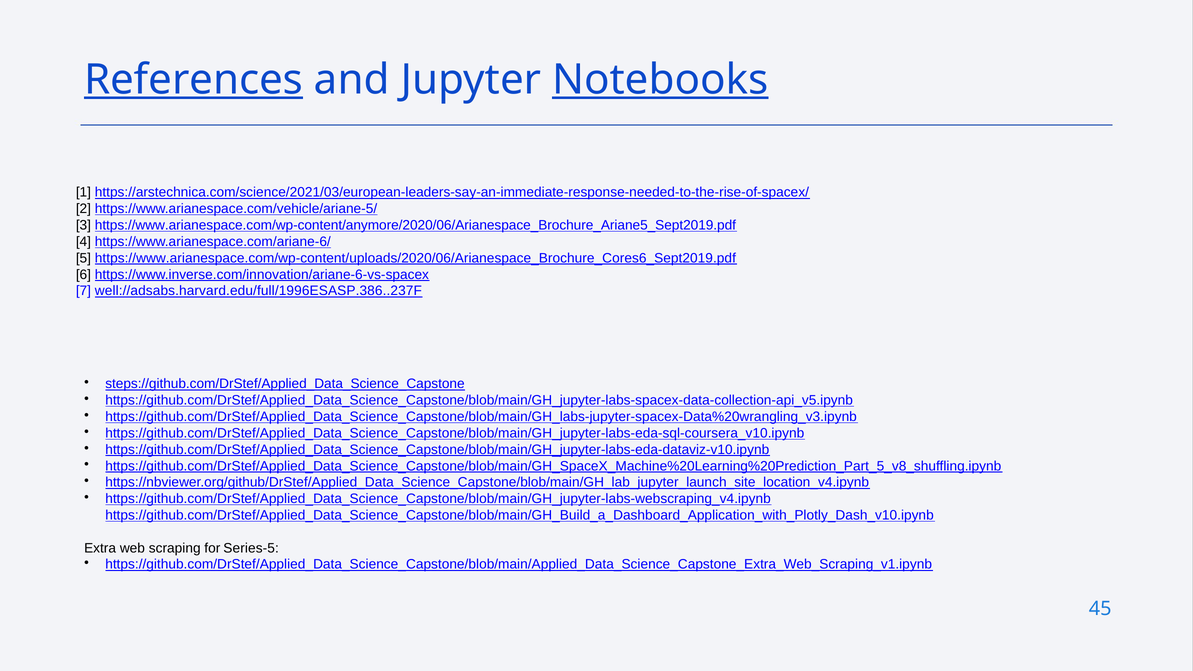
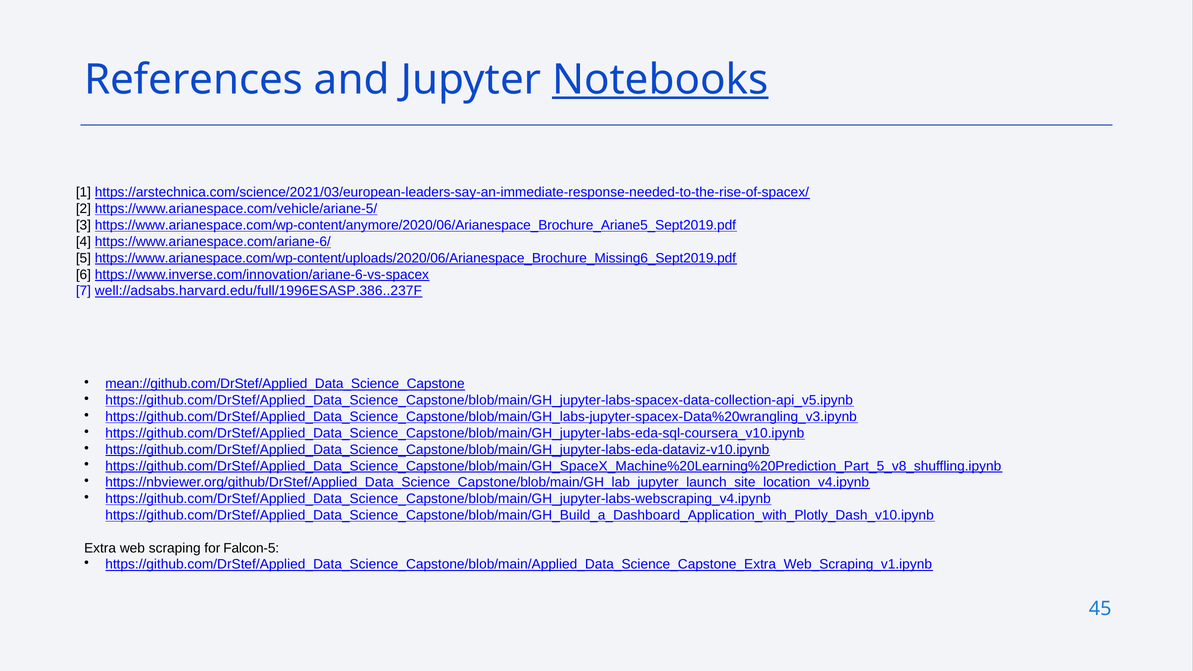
References underline: present -> none
https://www.arianespace.com/wp-content/uploads/2020/06/Arianespace_Brochure_Cores6_Sept2019.pdf: https://www.arianespace.com/wp-content/uploads/2020/06/Arianespace_Brochure_Cores6_Sept2019.pdf -> https://www.arianespace.com/wp-content/uploads/2020/06/Arianespace_Brochure_Missing6_Sept2019.pdf
steps://github.com/DrStef/Applied_Data_Science_Capstone: steps://github.com/DrStef/Applied_Data_Science_Capstone -> mean://github.com/DrStef/Applied_Data_Science_Capstone
Series-5: Series-5 -> Falcon-5
